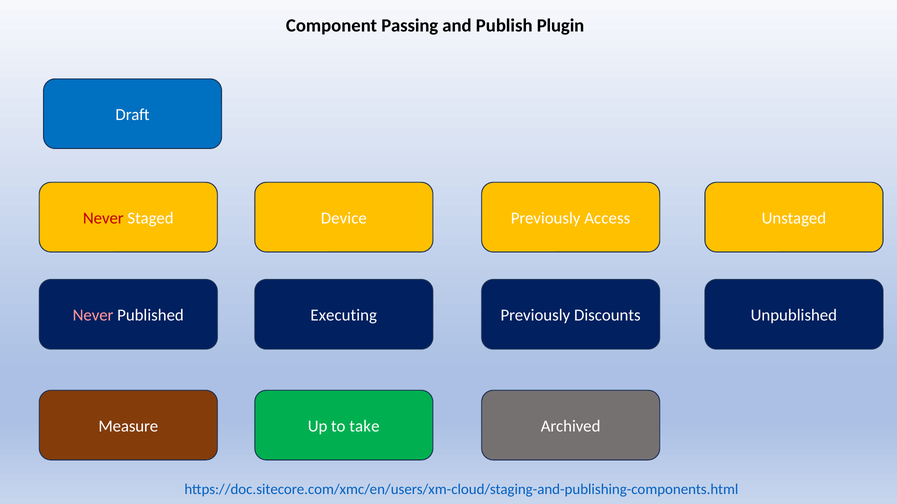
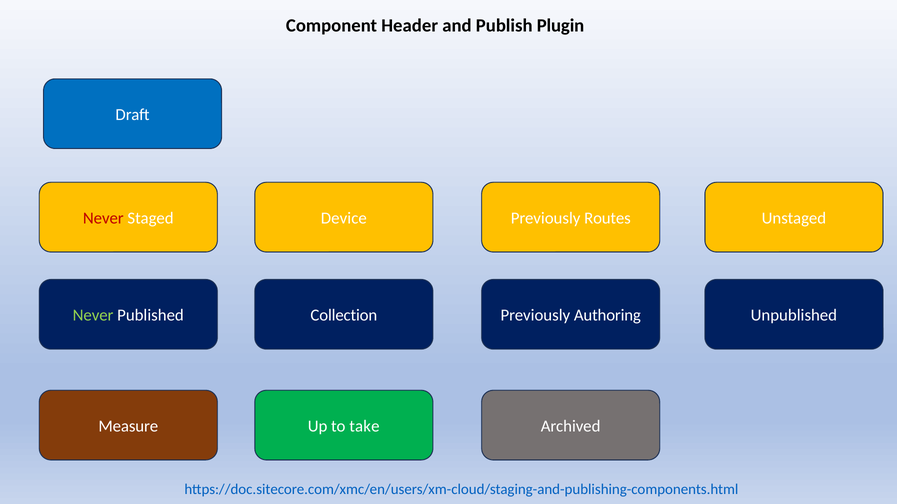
Passing: Passing -> Header
Access: Access -> Routes
Never at (93, 316) colour: pink -> light green
Executing: Executing -> Collection
Discounts: Discounts -> Authoring
